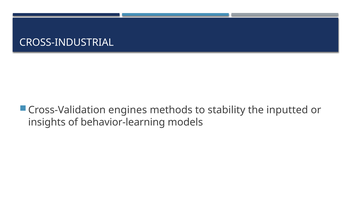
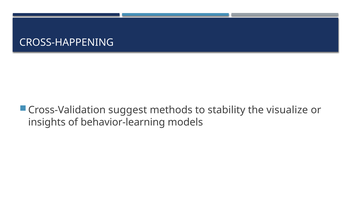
CROSS-INDUSTRIAL: CROSS-INDUSTRIAL -> CROSS-HAPPENING
engines: engines -> suggest
inputted: inputted -> visualize
